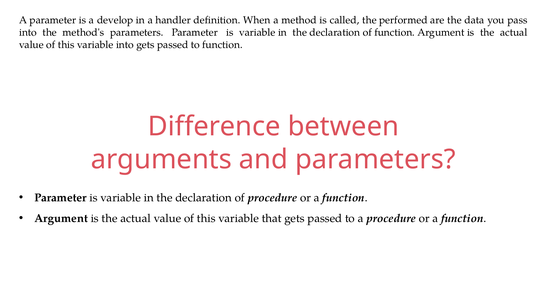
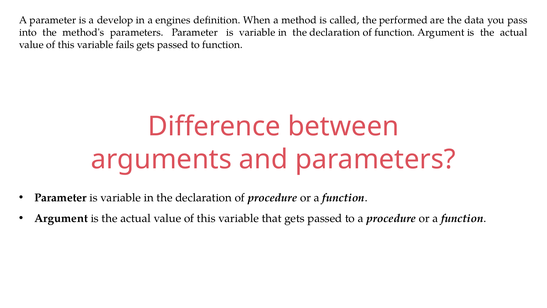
handler: handler -> engines
variable into: into -> fails
